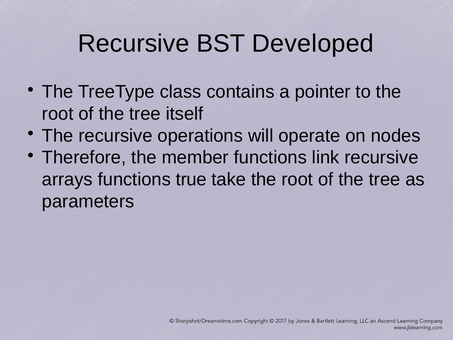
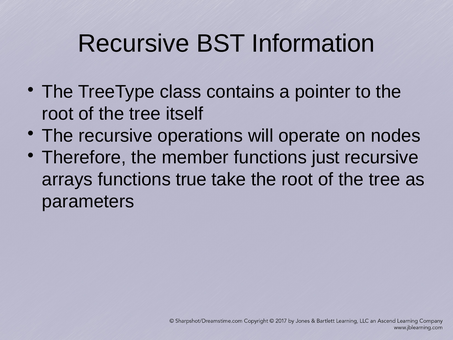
Developed: Developed -> Information
link: link -> just
